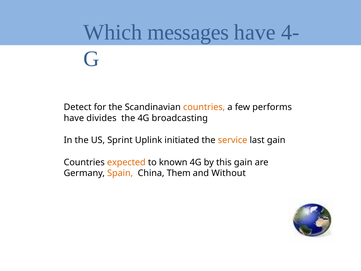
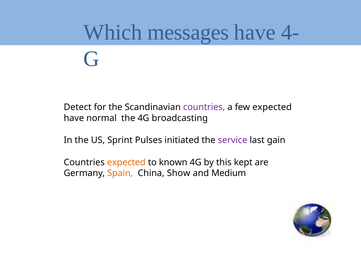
countries at (204, 107) colour: orange -> purple
few performs: performs -> expected
divides: divides -> normal
Uplink: Uplink -> Pulses
service colour: orange -> purple
this gain: gain -> kept
Them: Them -> Show
Without: Without -> Medium
